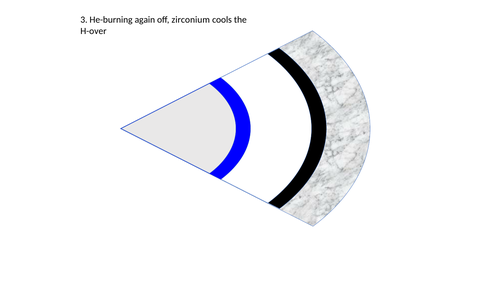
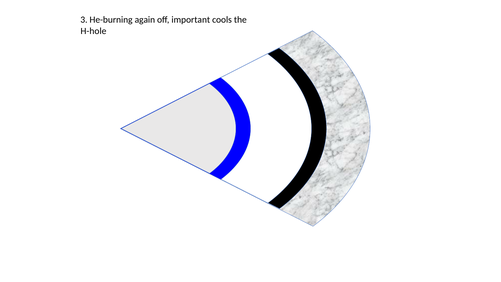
zirconium: zirconium -> important
H-over: H-over -> H-hole
